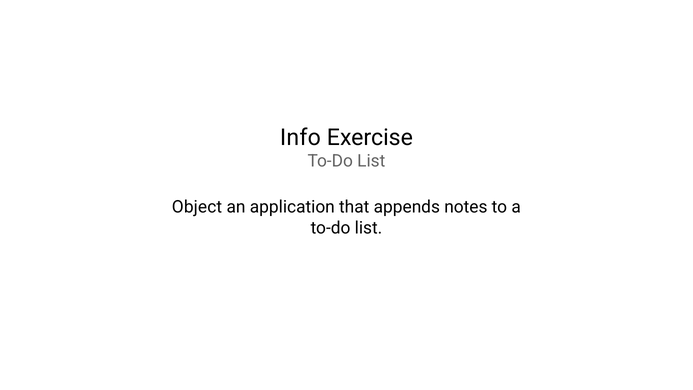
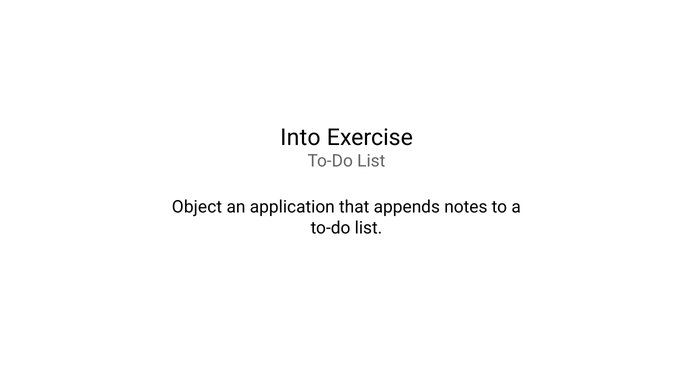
Info: Info -> Into
